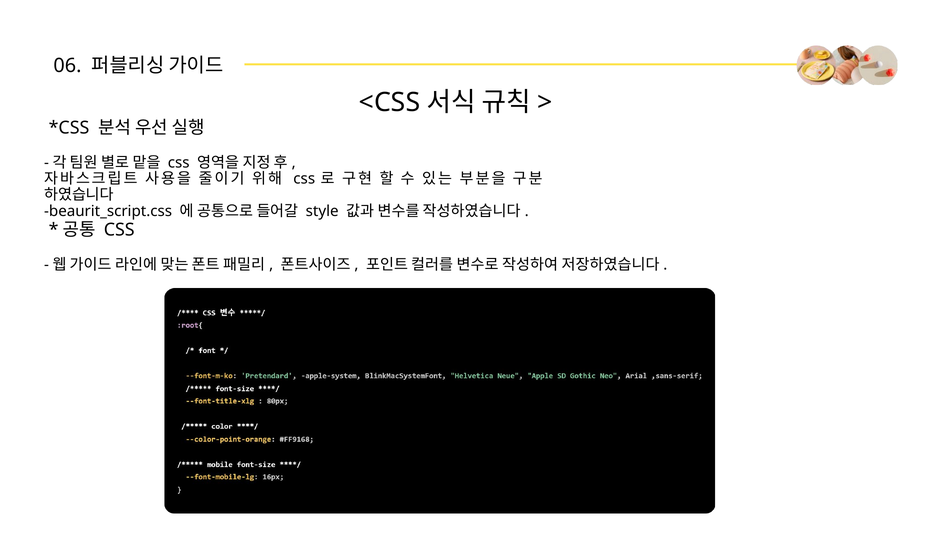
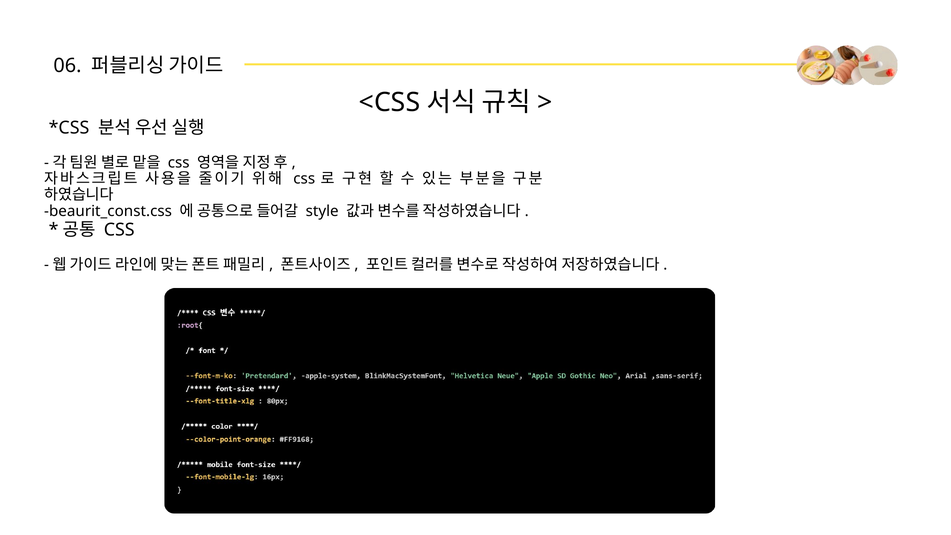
beaurit_script.css: beaurit_script.css -> beaurit_const.css
